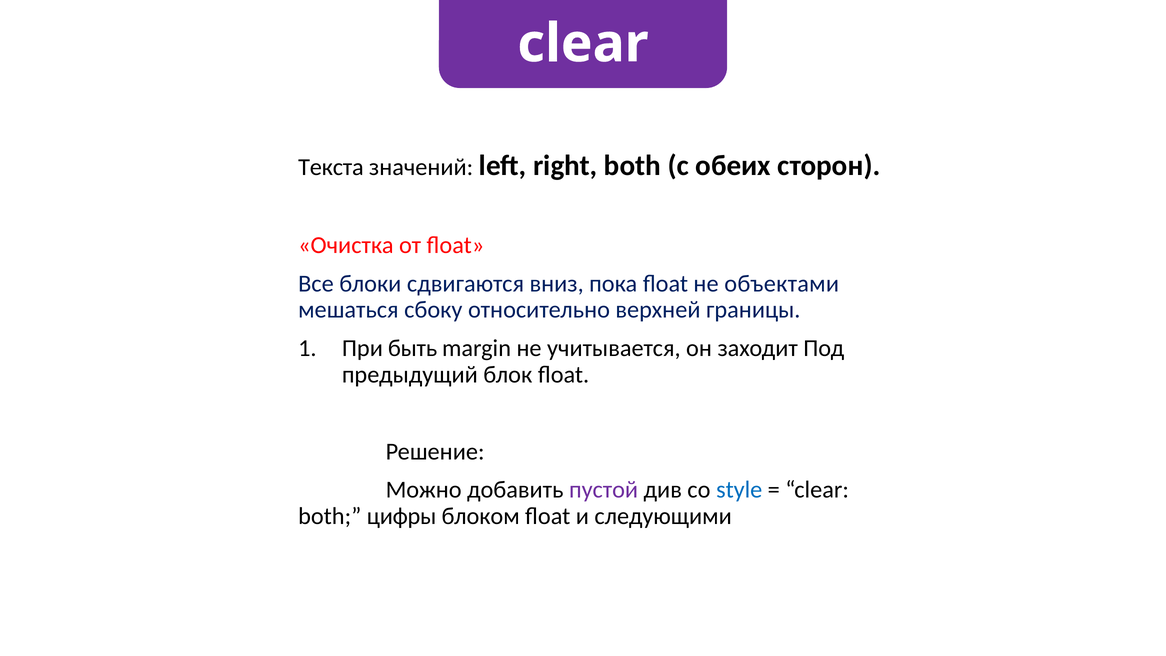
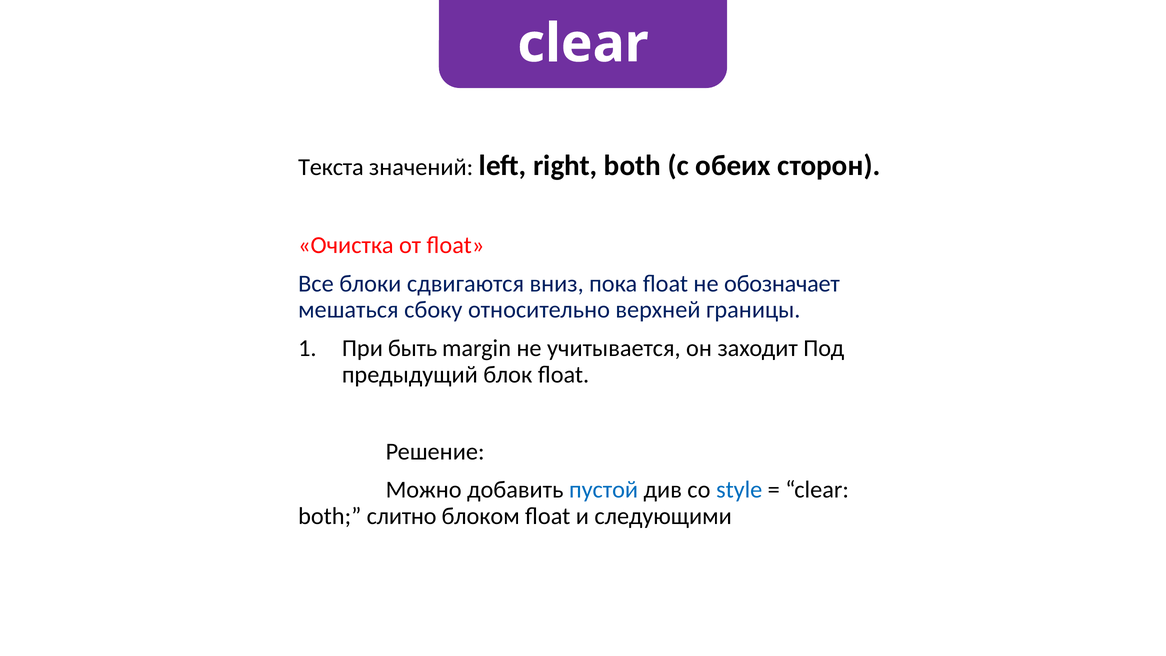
объектами: объектами -> обозначает
пустой colour: purple -> blue
цифры: цифры -> слитно
